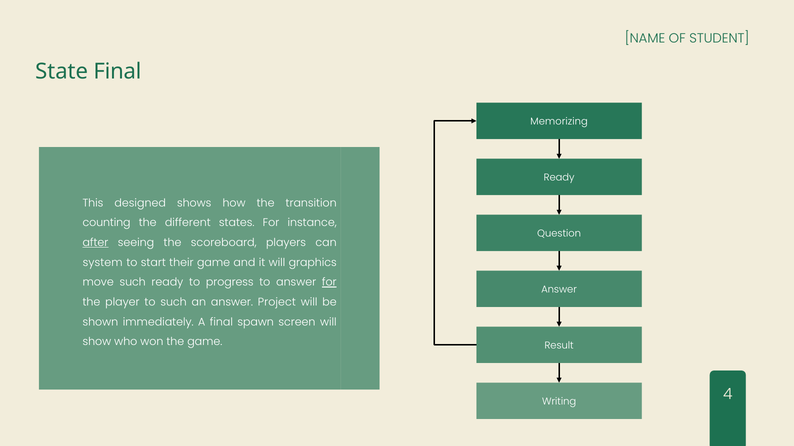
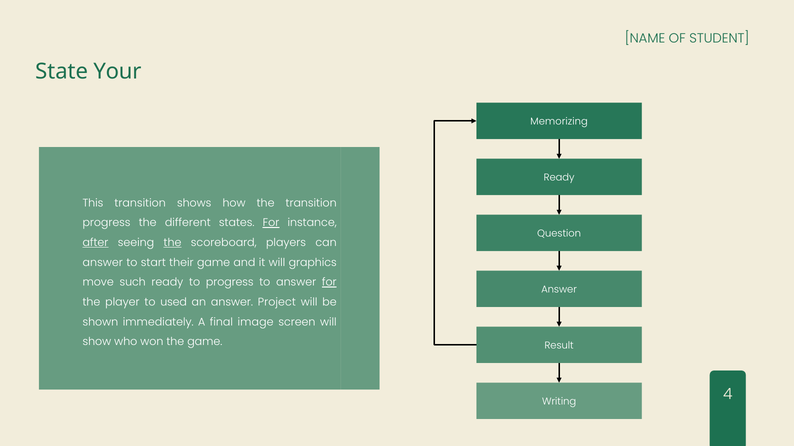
State Final: Final -> Your
This designed: designed -> transition
counting at (107, 223): counting -> progress
For at (271, 223) underline: none -> present
the at (172, 243) underline: none -> present
system at (103, 263): system -> answer
to such: such -> used
spawn: spawn -> image
